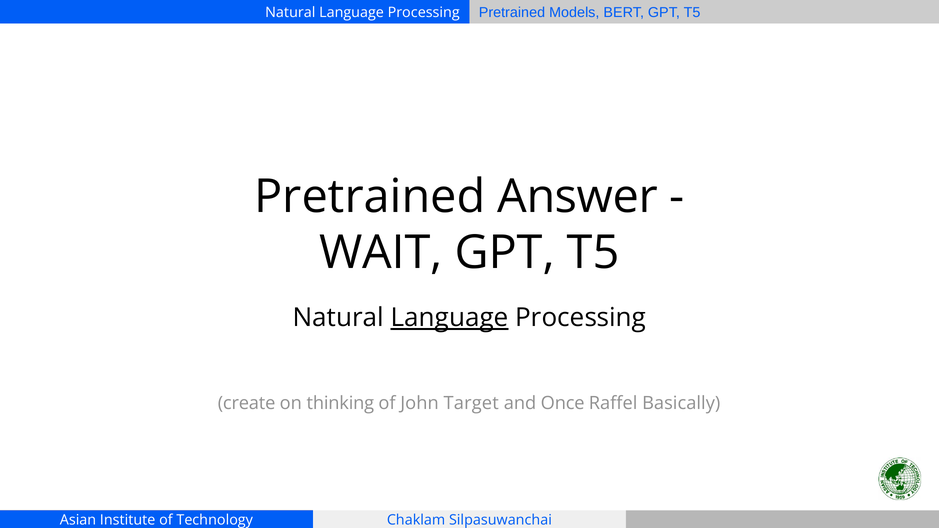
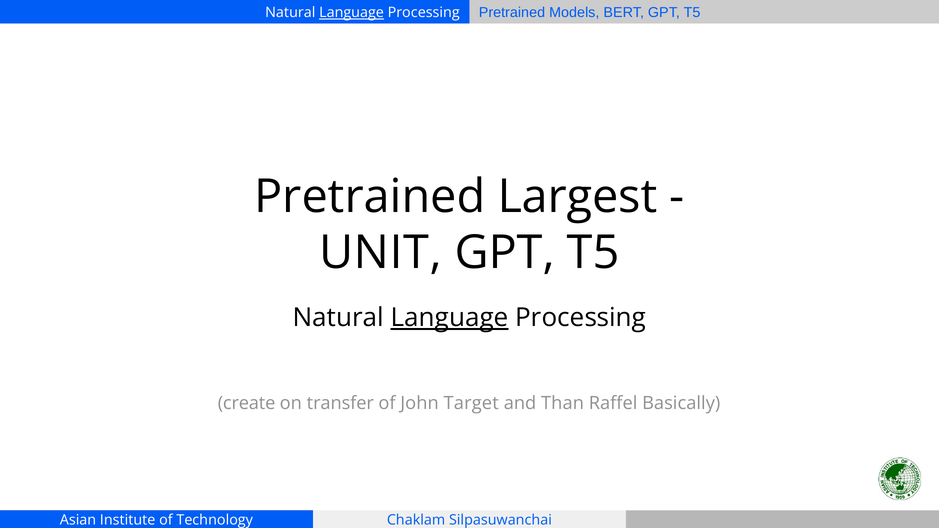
Language at (352, 13) underline: none -> present
Answer: Answer -> Largest
WAIT: WAIT -> UNIT
thinking: thinking -> transfer
Once: Once -> Than
